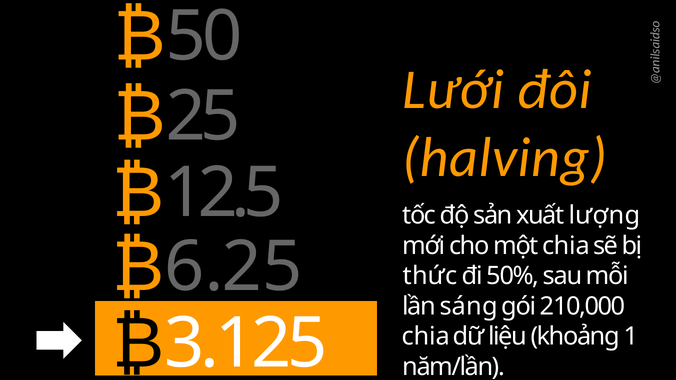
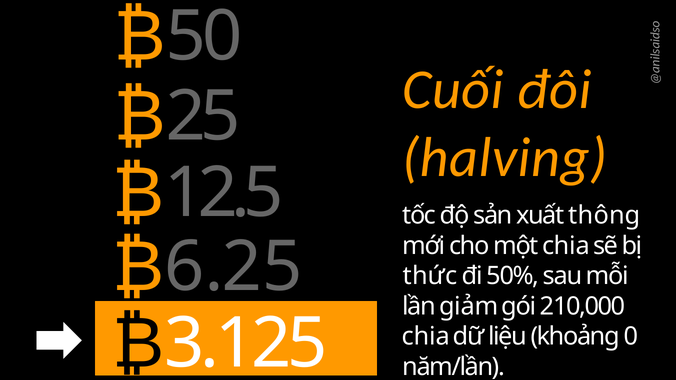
Lưới: Lưới -> Cuối
lượng: lượng -> thông
sáng: sáng -> giảm
1: 1 -> 0
